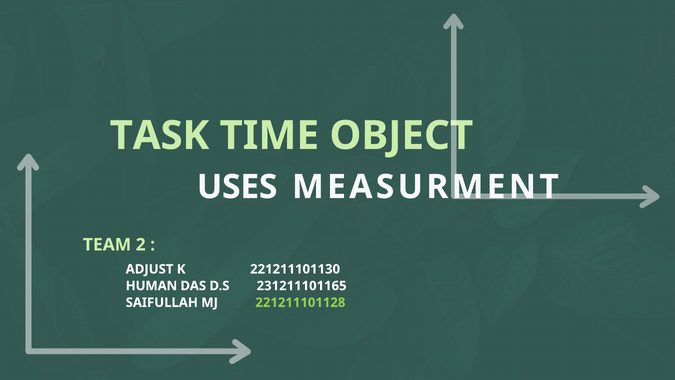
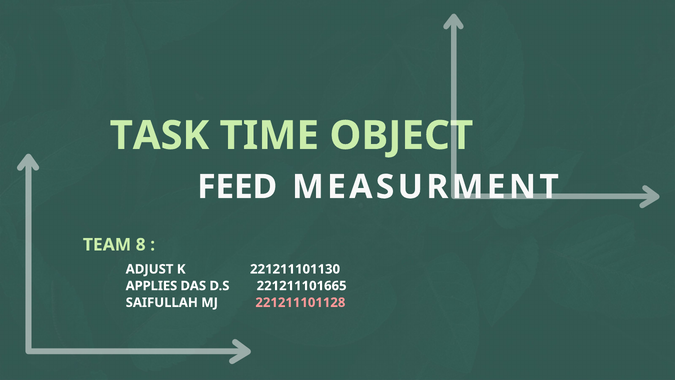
USES: USES -> FEED
2: 2 -> 8
HUMAN: HUMAN -> APPLIES
231211101165: 231211101165 -> 221211101665
221211101128 colour: light green -> pink
